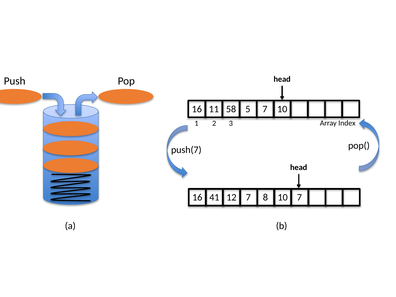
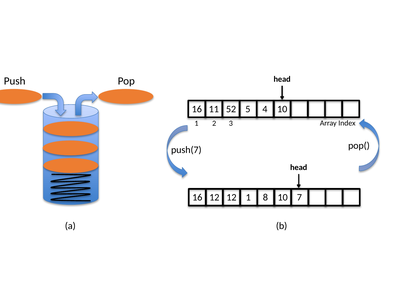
58: 58 -> 52
5 7: 7 -> 4
16 41: 41 -> 12
12 7: 7 -> 1
